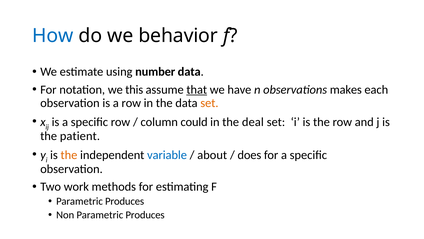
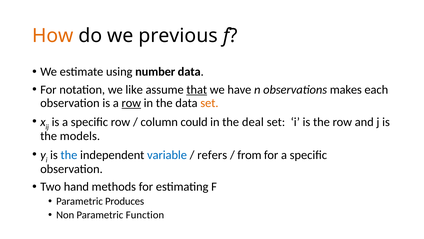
How colour: blue -> orange
behavior: behavior -> previous
this: this -> like
row at (131, 103) underline: none -> present
patient: patient -> models
the at (69, 155) colour: orange -> blue
about: about -> refers
does: does -> from
work: work -> hand
Non Parametric Produces: Produces -> Function
